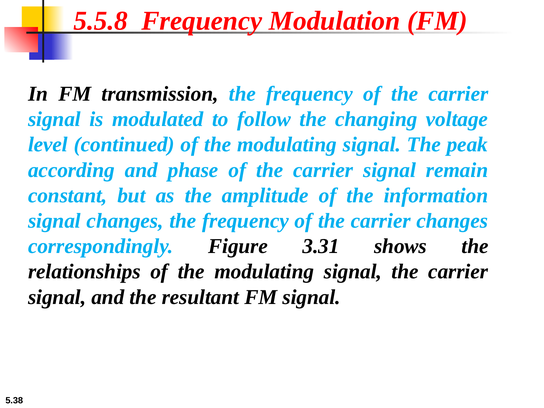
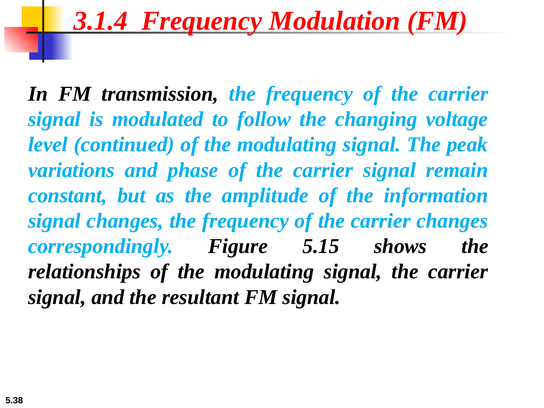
5.5.8: 5.5.8 -> 3.1.4
according: according -> variations
3.31: 3.31 -> 5.15
